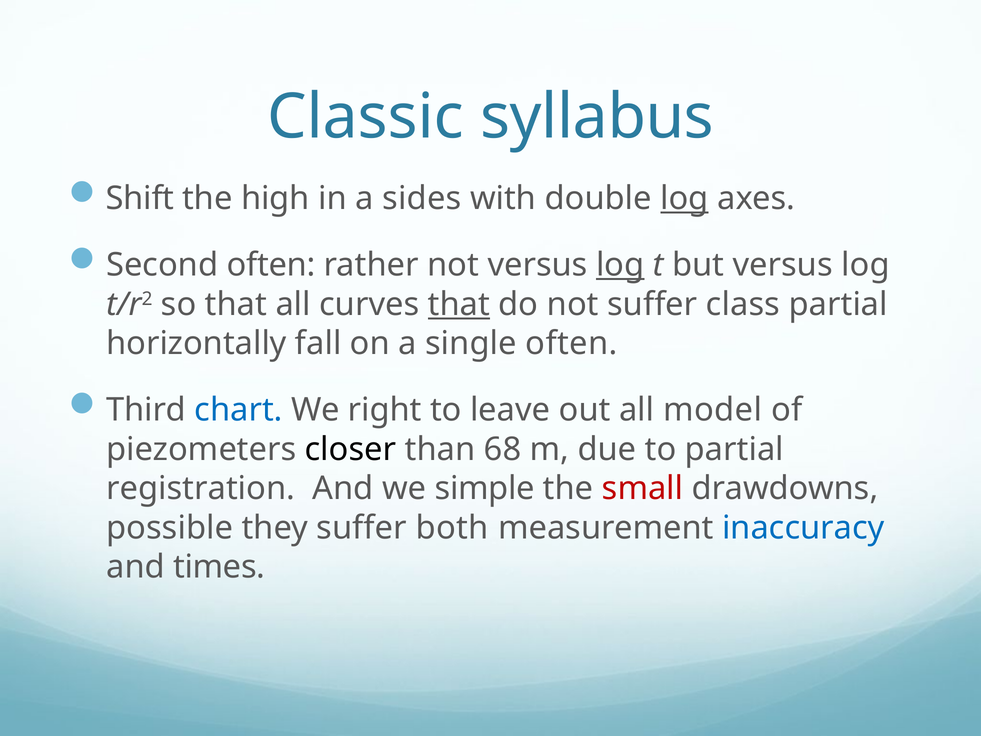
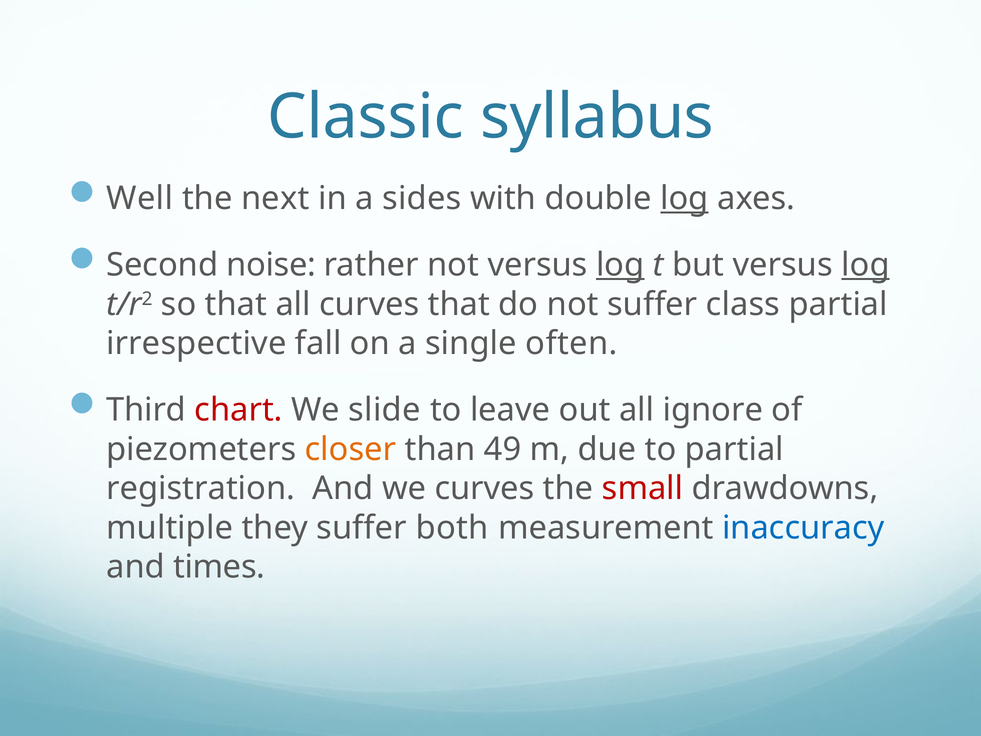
Shift: Shift -> Well
high: high -> next
Second often: often -> noise
log at (866, 265) underline: none -> present
that at (459, 304) underline: present -> none
horizontally: horizontally -> irrespective
chart colour: blue -> red
right: right -> slide
model: model -> ignore
closer colour: black -> orange
68: 68 -> 49
we simple: simple -> curves
possible: possible -> multiple
